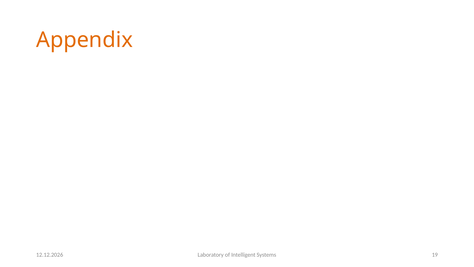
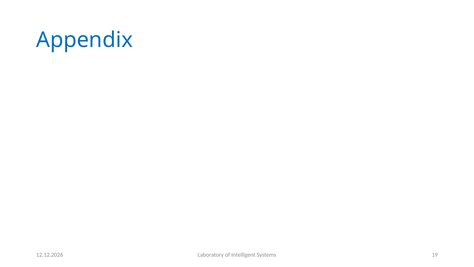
Appendix colour: orange -> blue
